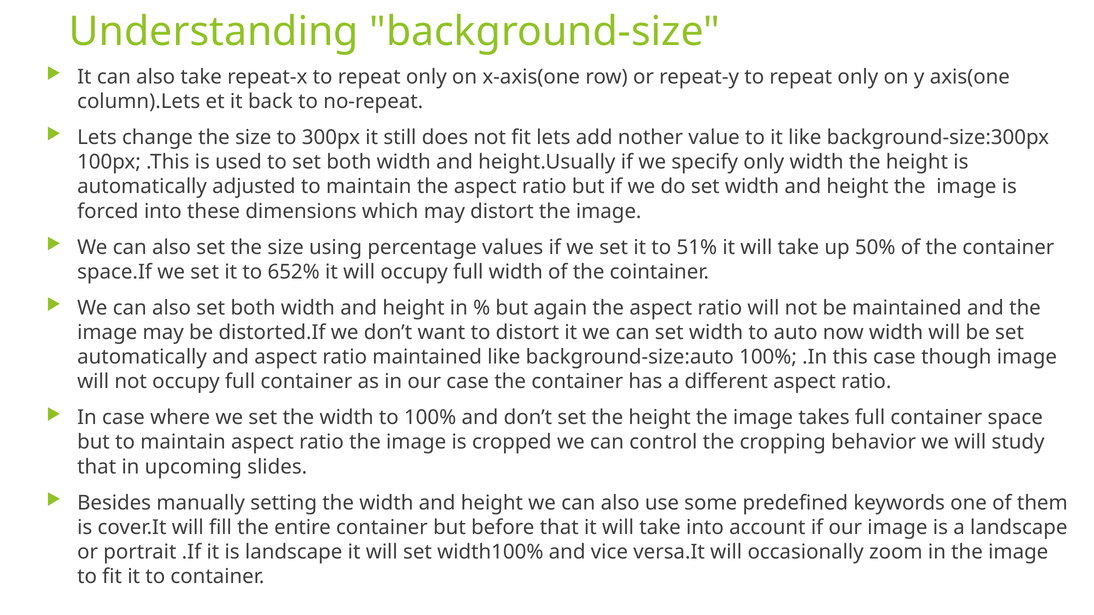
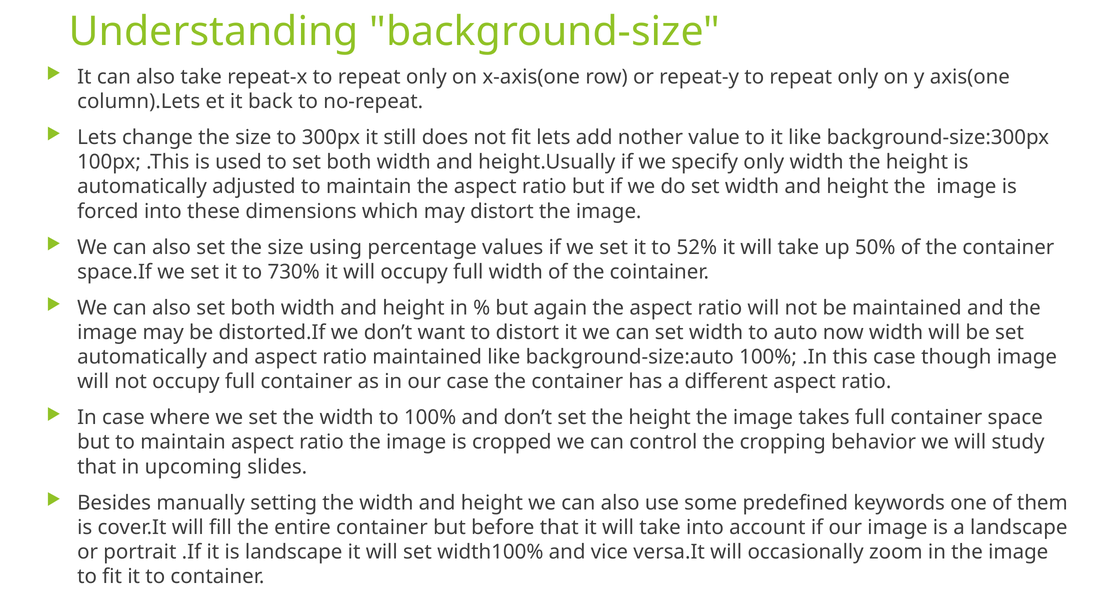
51%: 51% -> 52%
652%: 652% -> 730%
